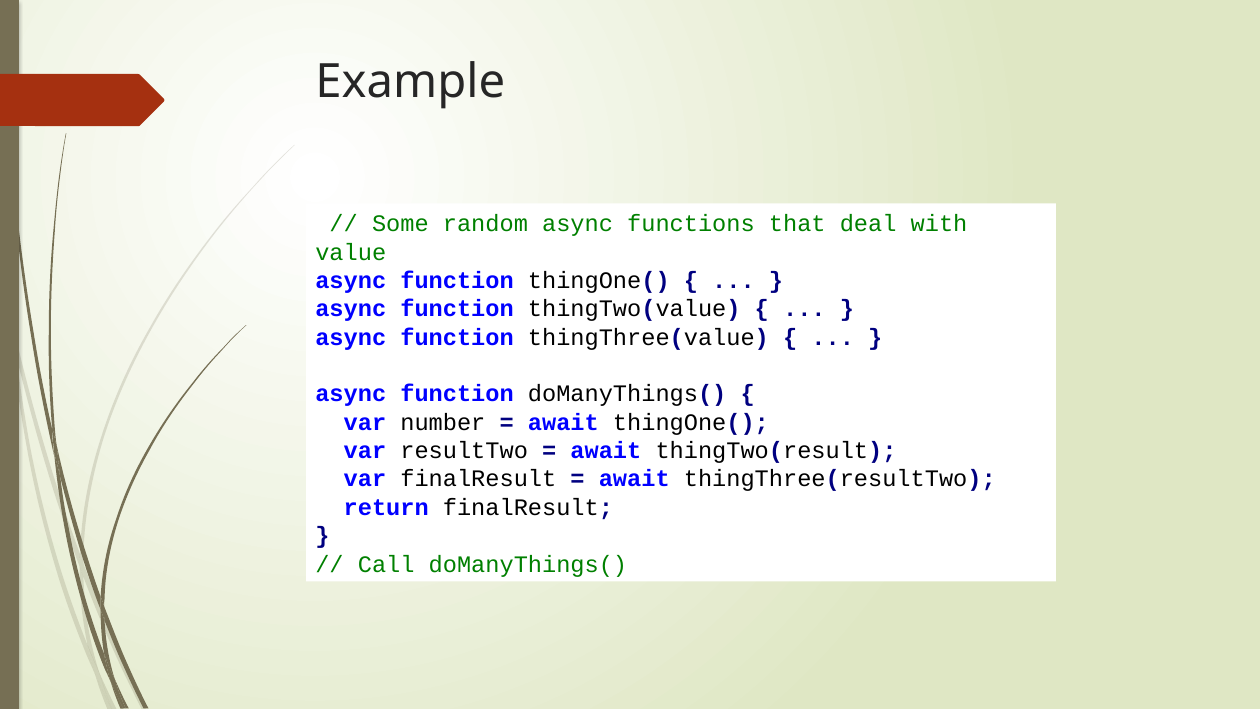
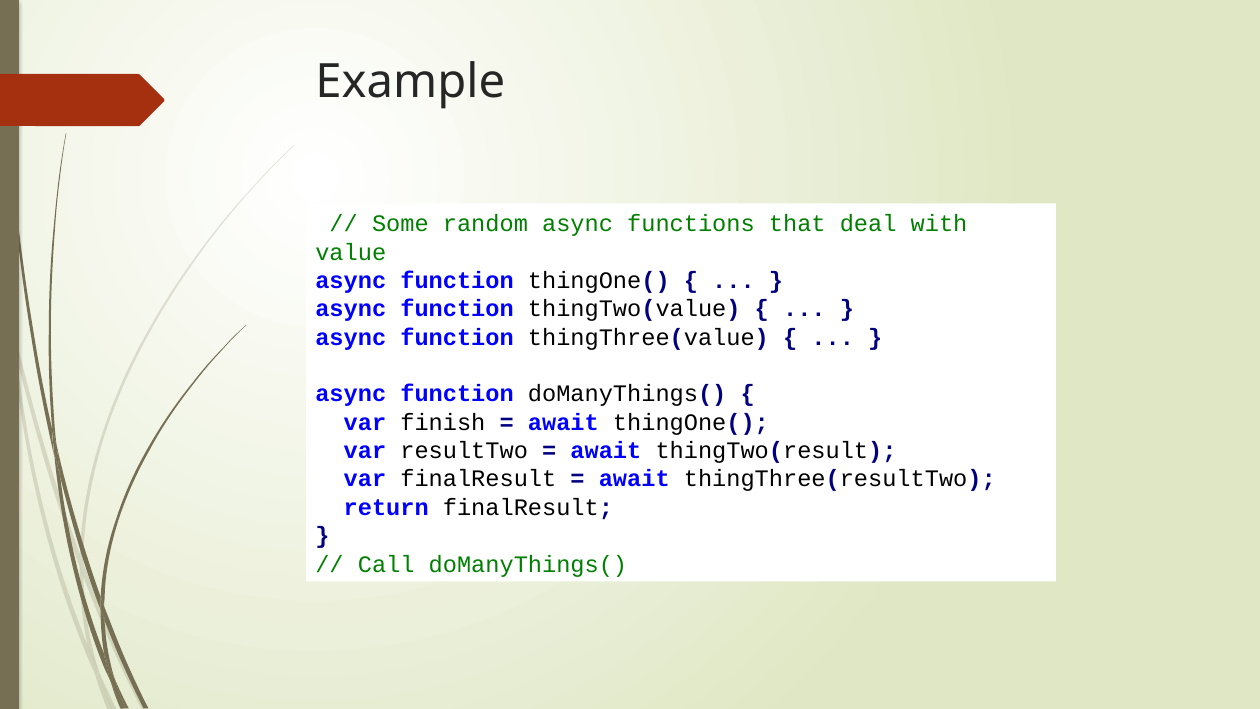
number: number -> finish
